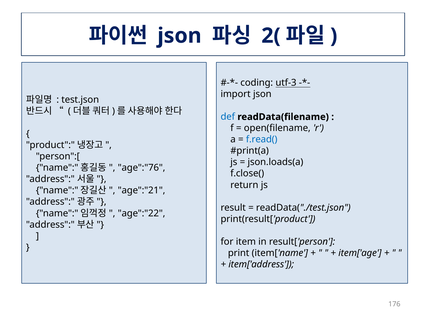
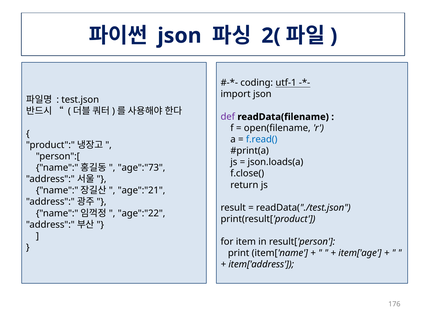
utf-3: utf-3 -> utf-1
def colour: blue -> purple
age":"76: age":"76 -> age":"73
